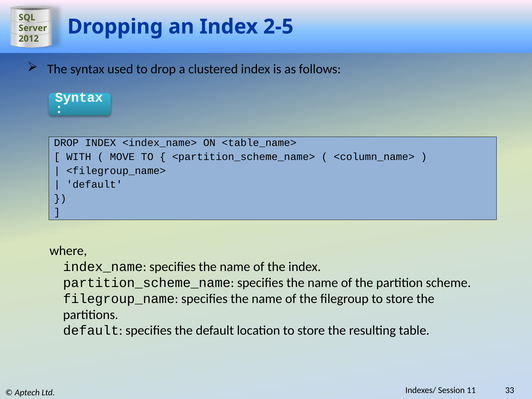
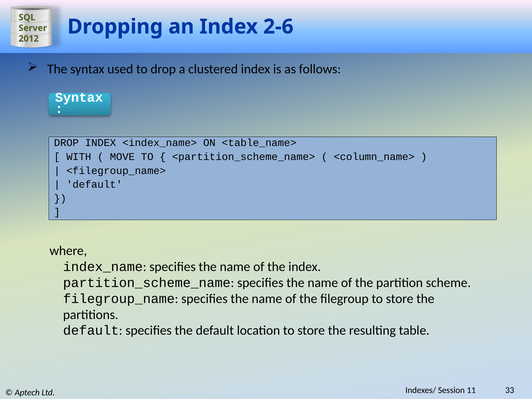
2-5: 2-5 -> 2-6
